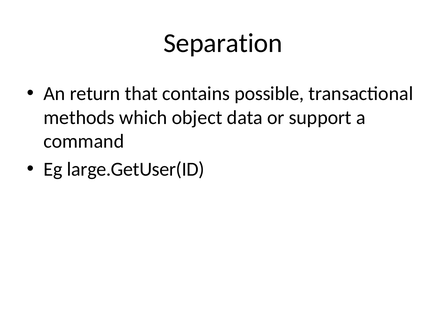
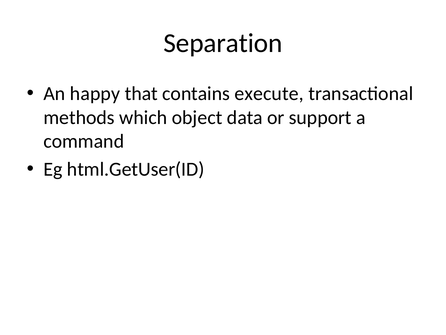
return: return -> happy
possible: possible -> execute
large.GetUser(ID: large.GetUser(ID -> html.GetUser(ID
